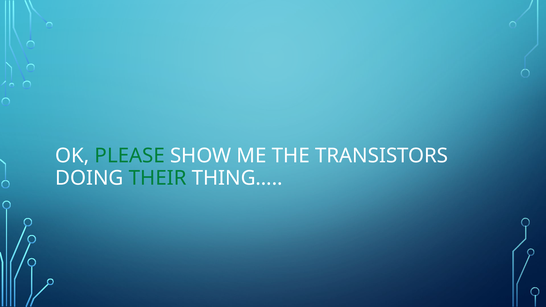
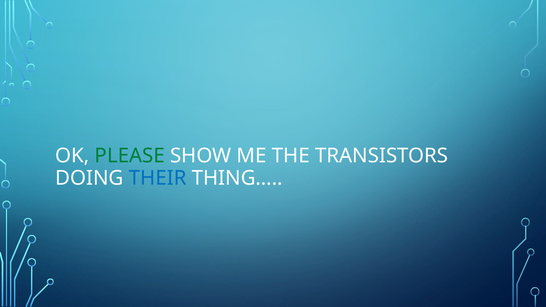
THEIR colour: green -> blue
